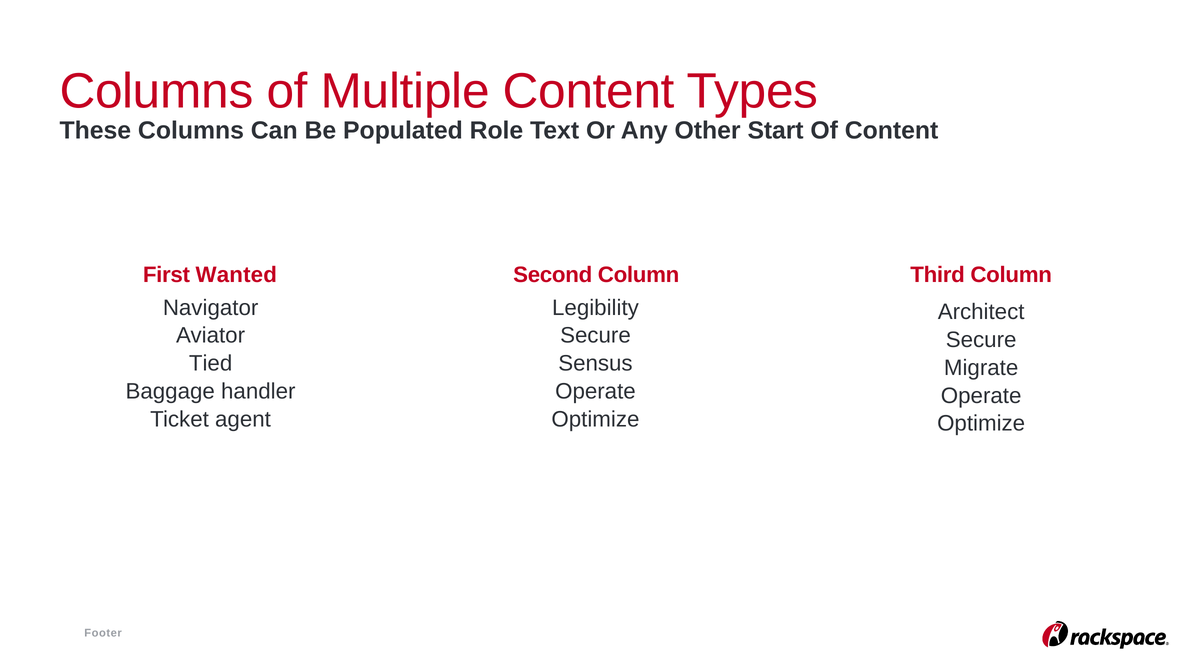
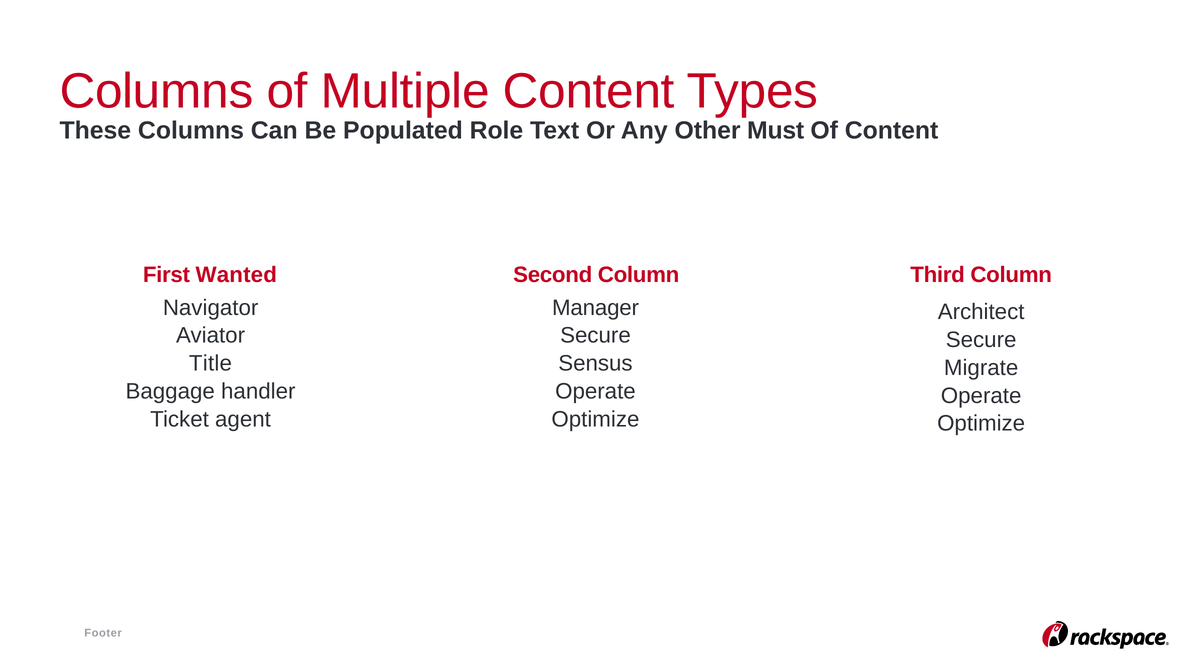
Start: Start -> Must
Legibility: Legibility -> Manager
Tied: Tied -> Title
